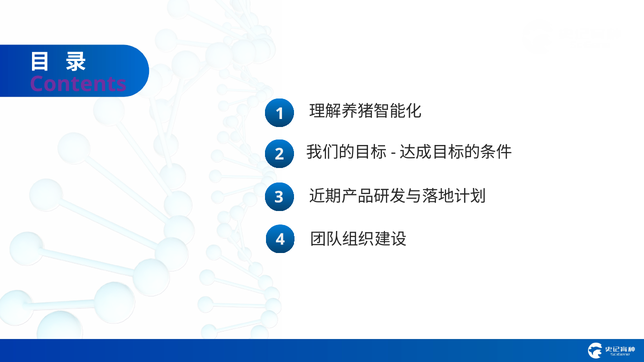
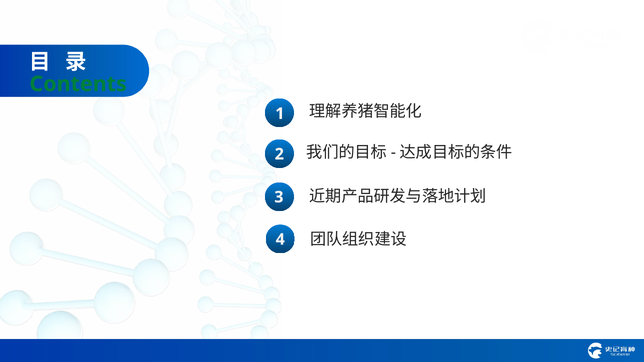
Contents colour: purple -> green
